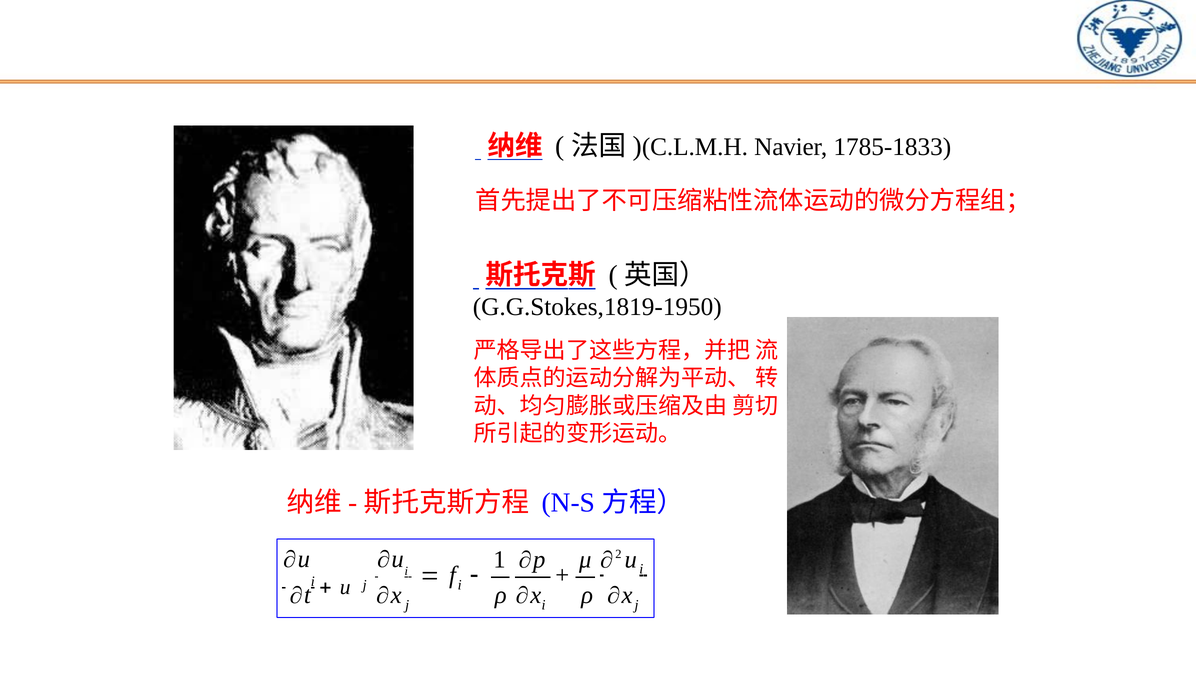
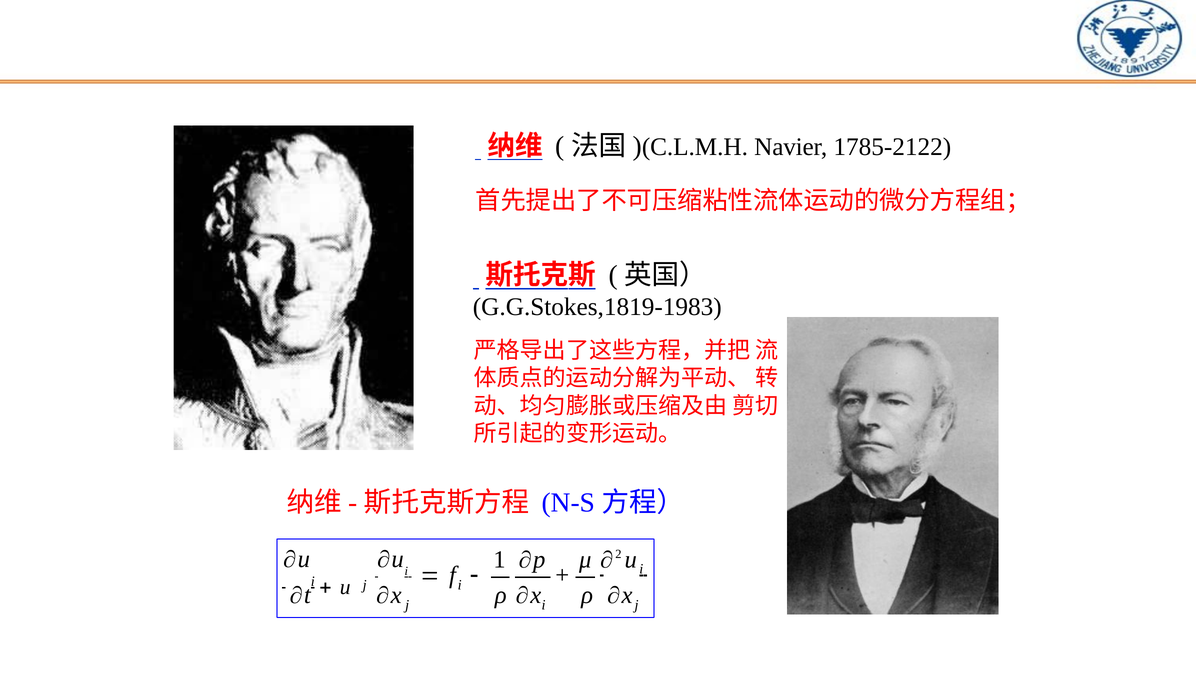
1785-1833: 1785-1833 -> 1785-2122
G.G.Stokes,1819-1950: G.G.Stokes,1819-1950 -> G.G.Stokes,1819-1983
